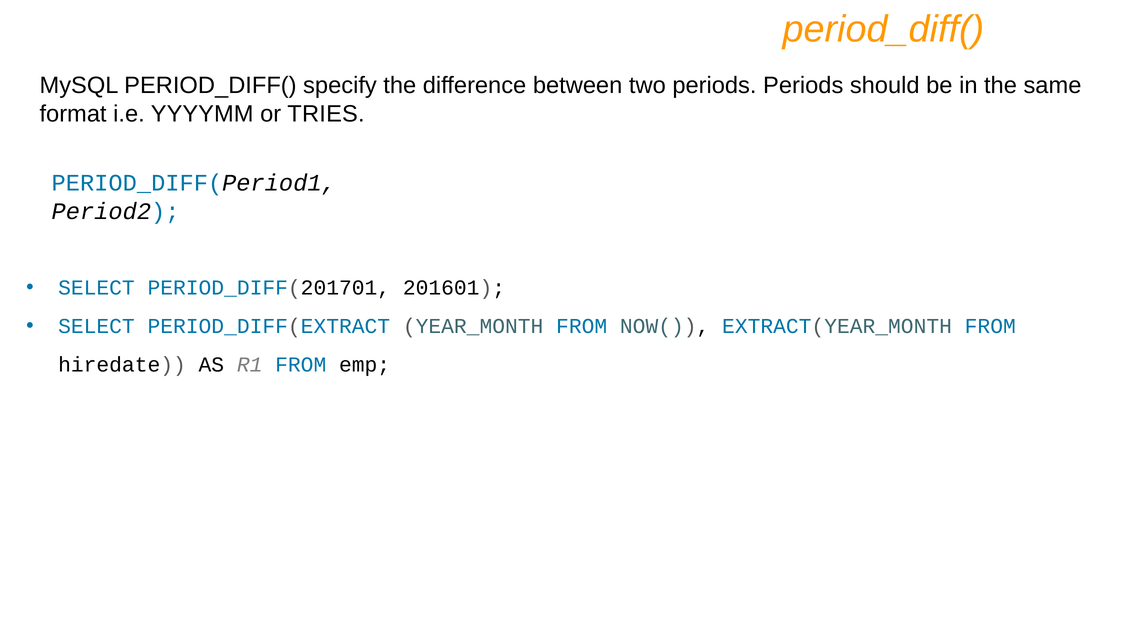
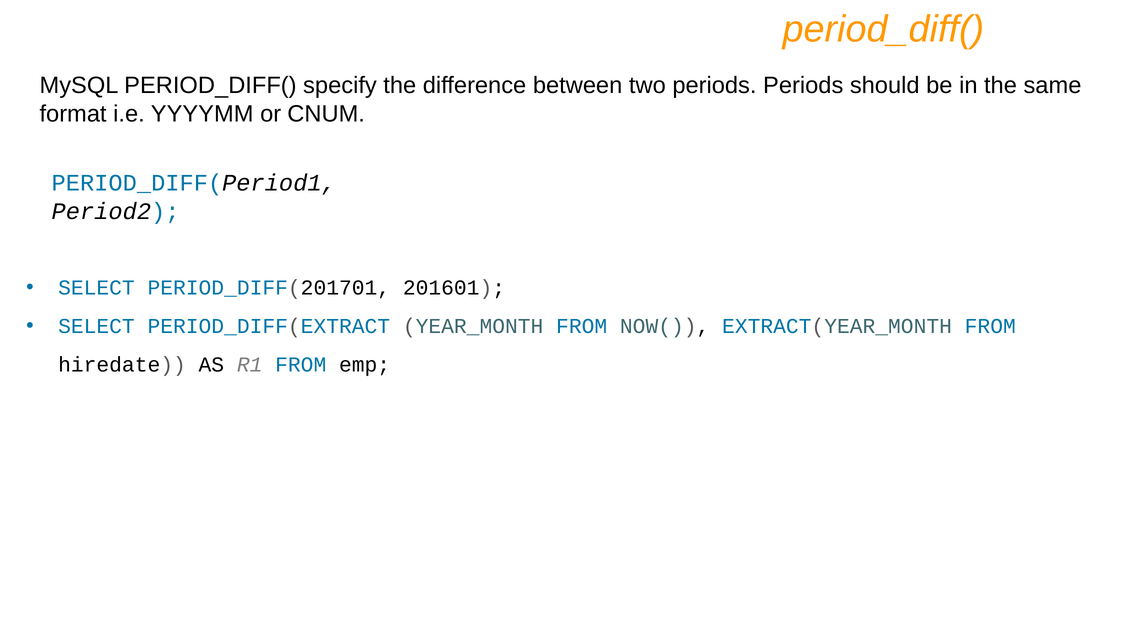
TRIES: TRIES -> CNUM
